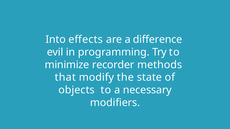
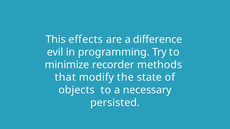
Into: Into -> This
modifiers: modifiers -> persisted
